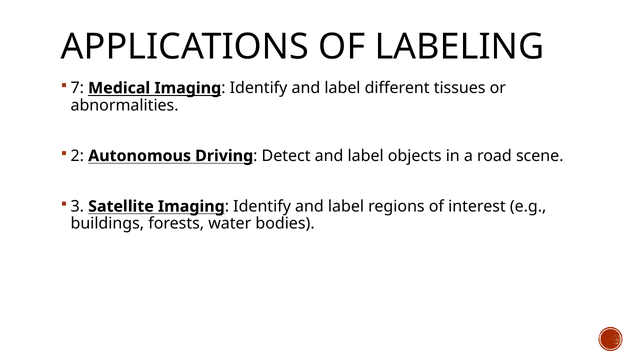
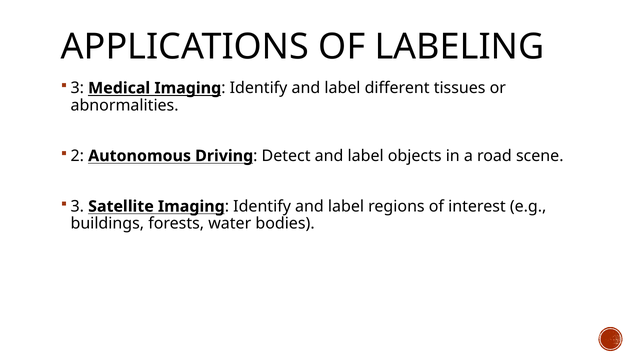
7 at (77, 88): 7 -> 3
